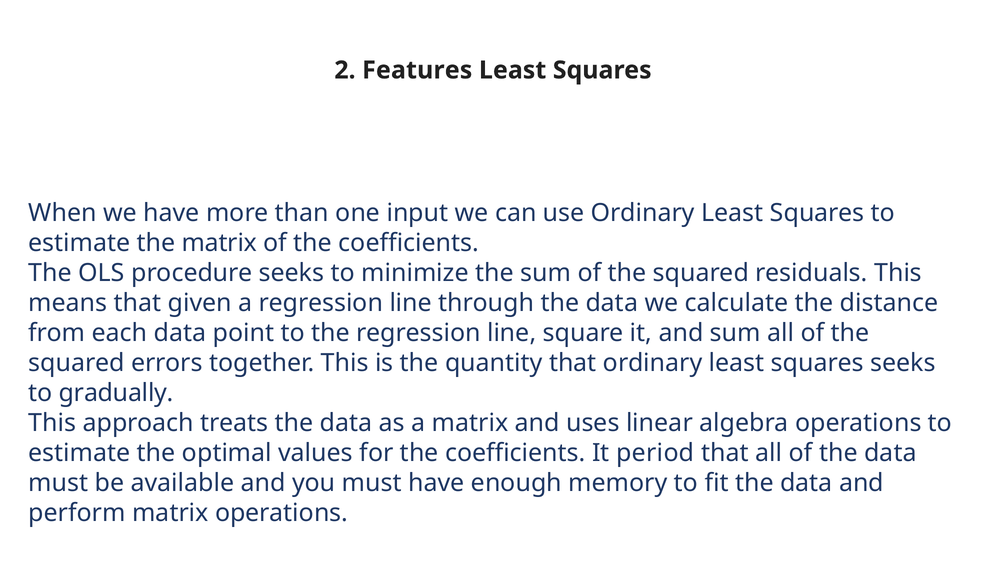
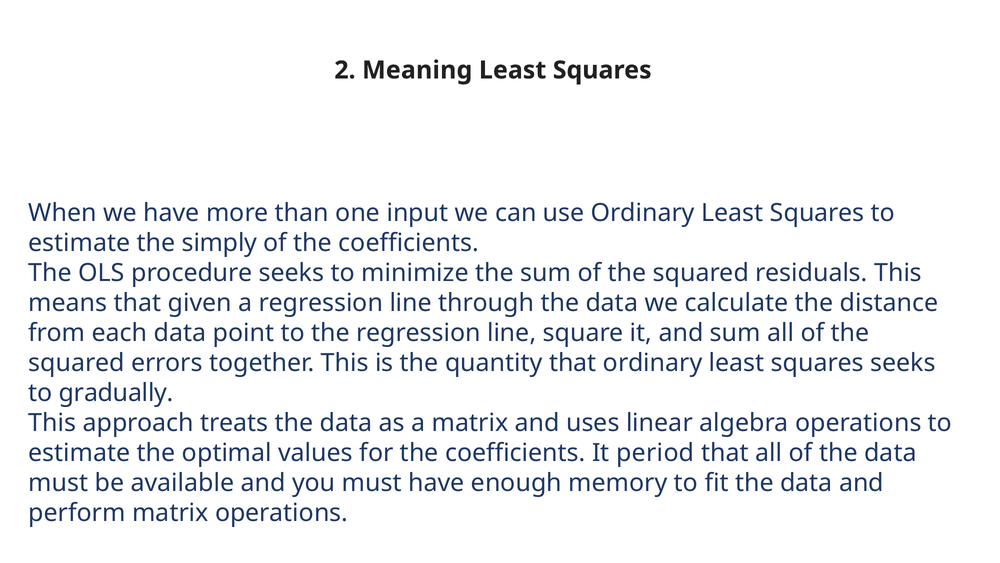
Features: Features -> Meaning
the matrix: matrix -> simply
